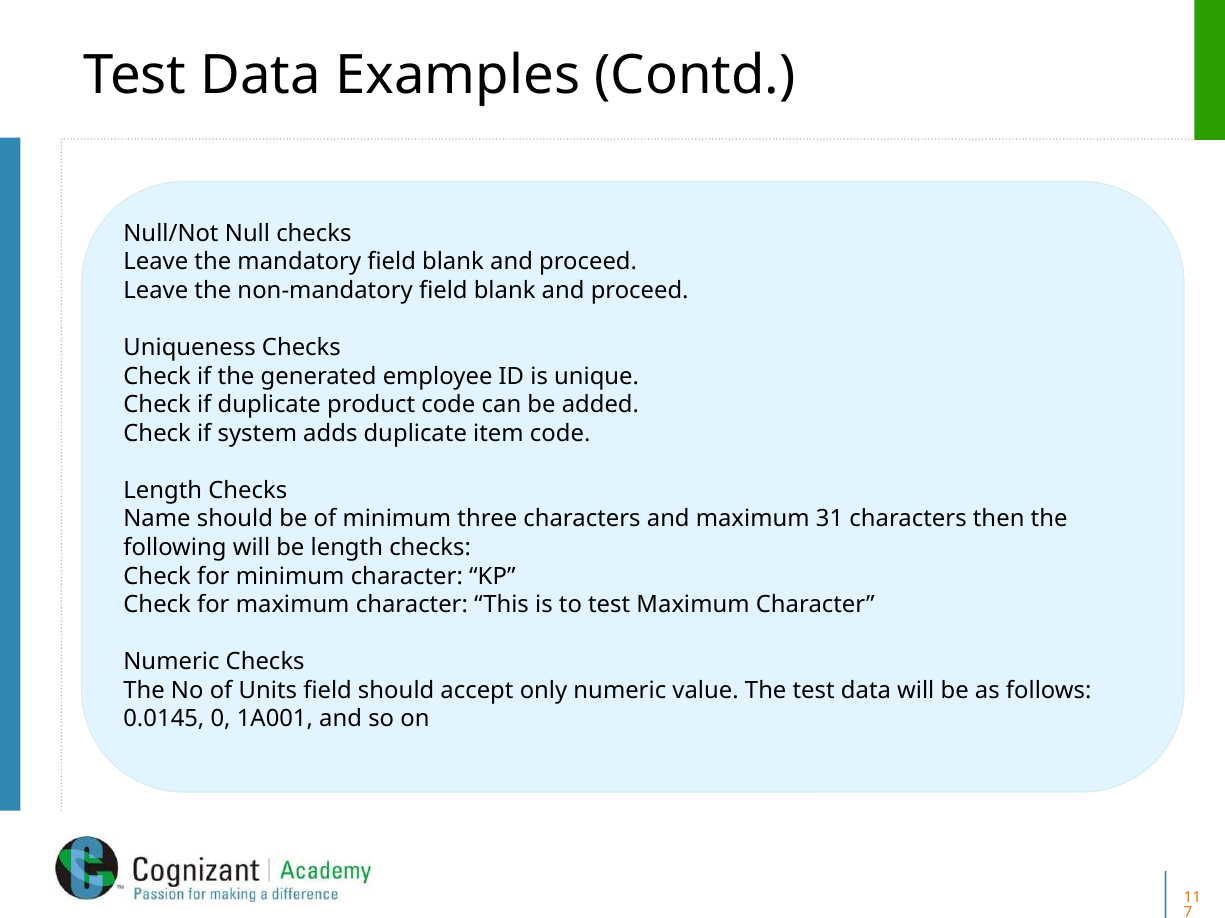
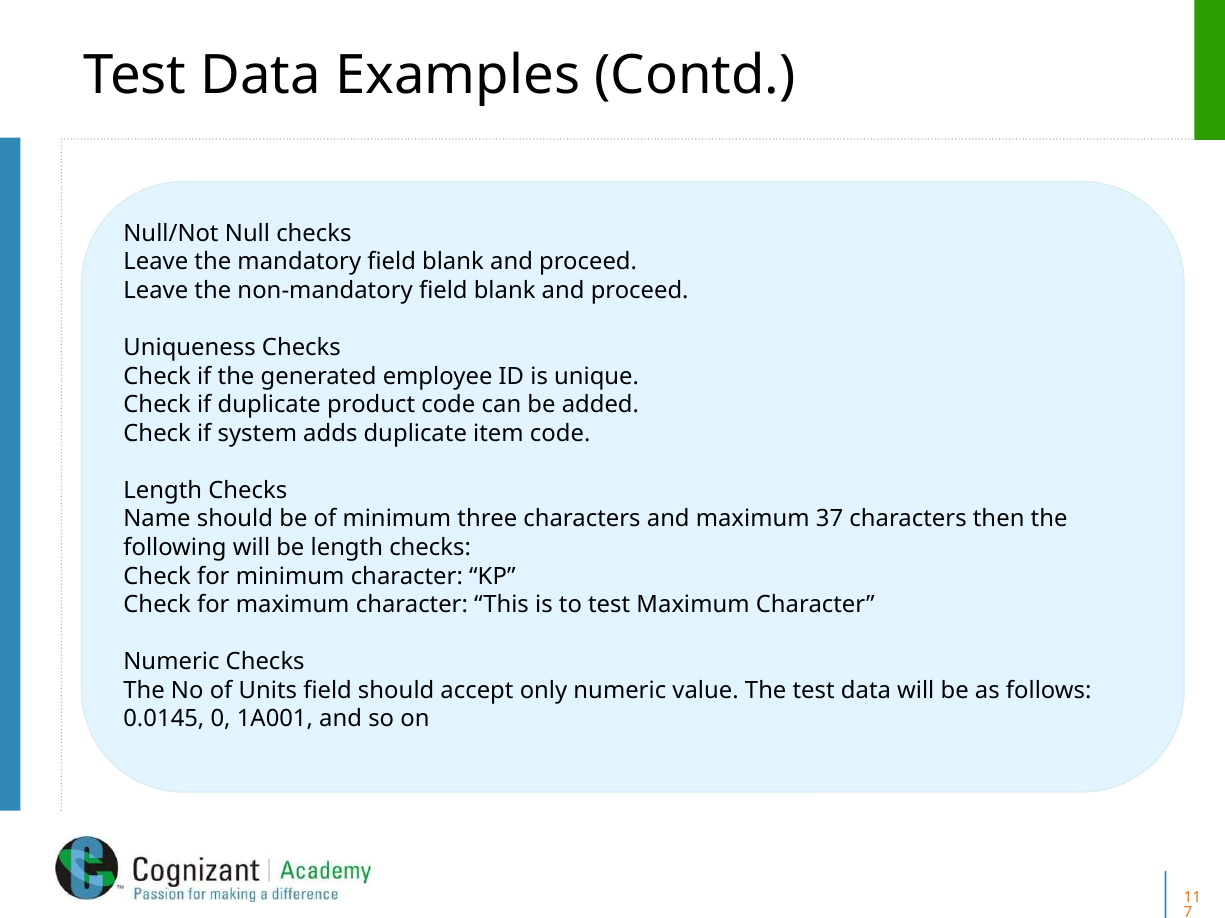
31: 31 -> 37
